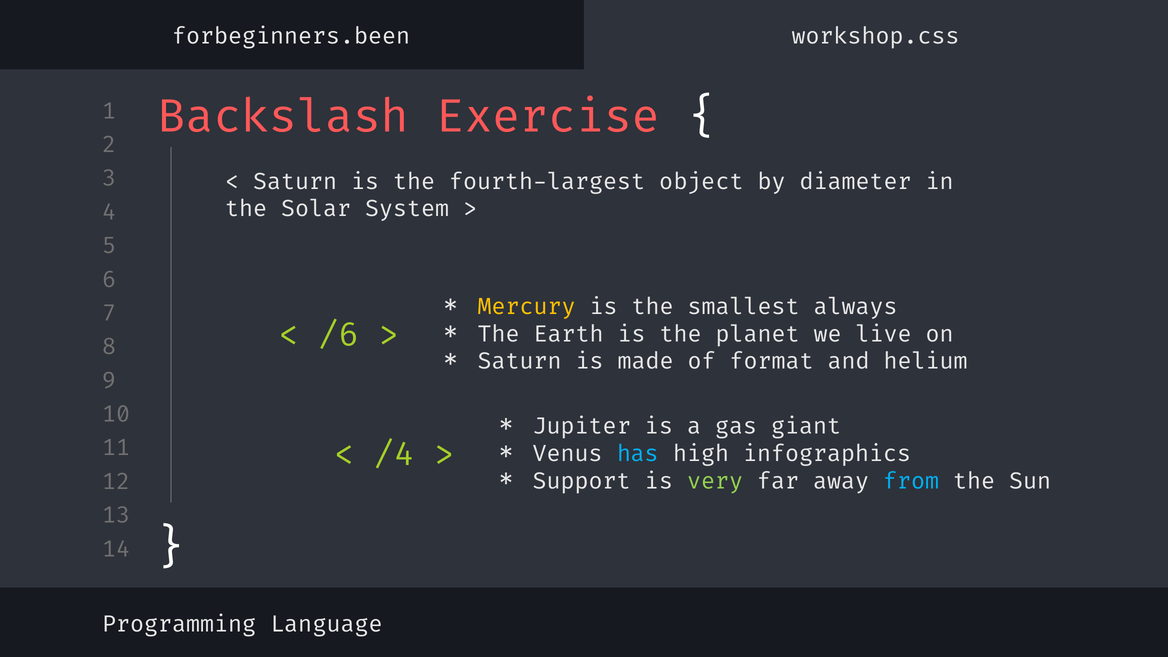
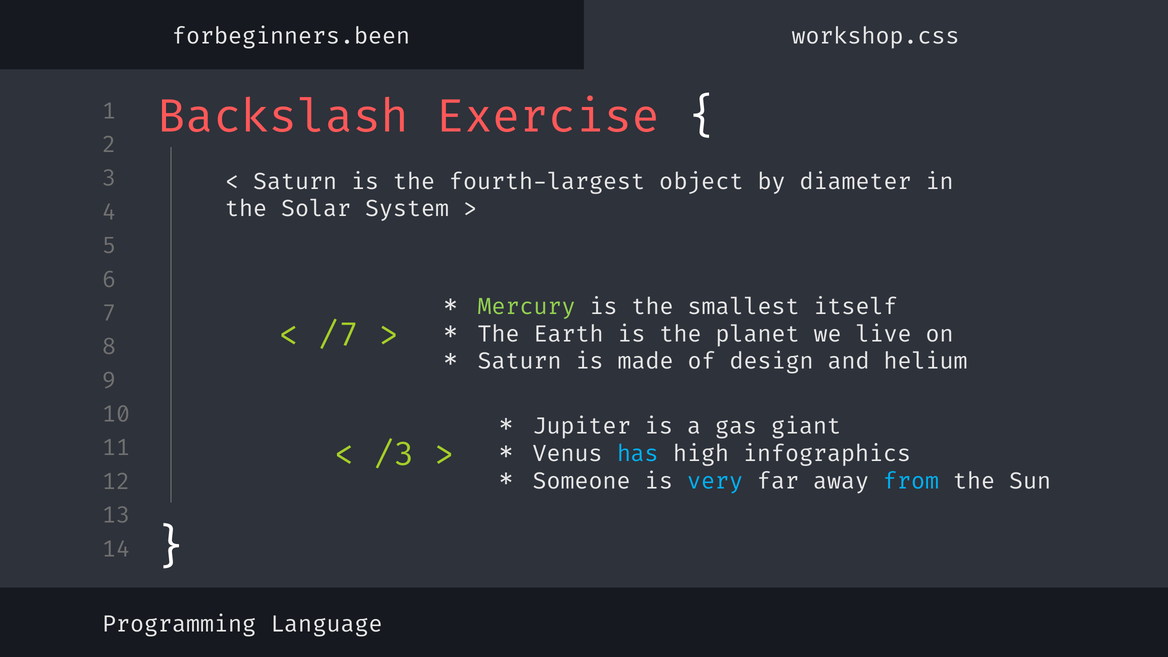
Mercury colour: yellow -> light green
always: always -> itself
/6: /6 -> /7
format: format -> design
/4: /4 -> /3
Support: Support -> Someone
very colour: light green -> light blue
